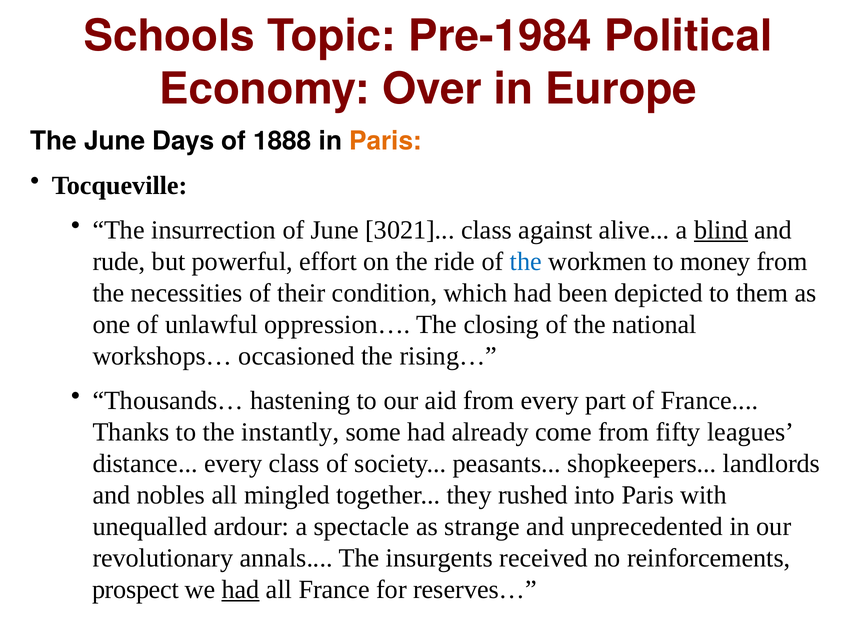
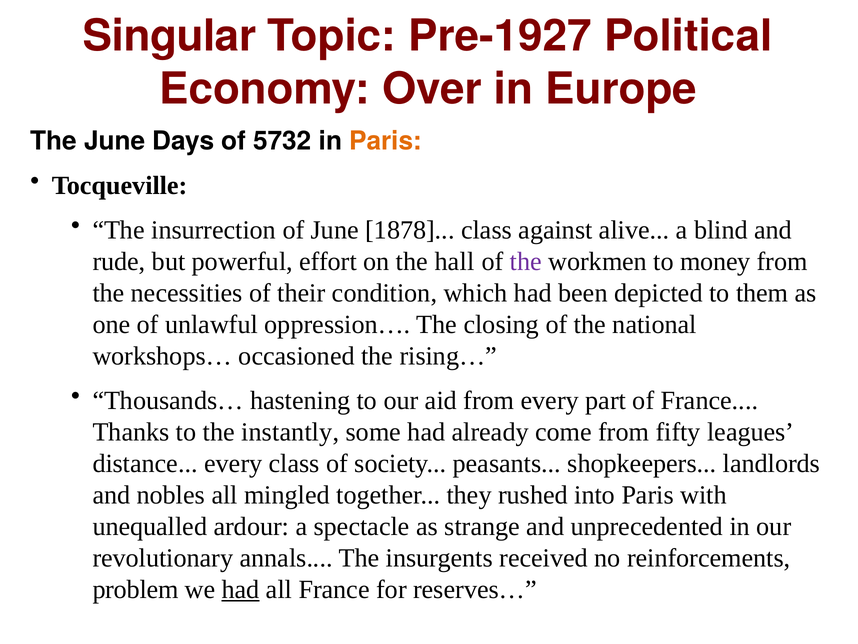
Schools: Schools -> Singular
Pre-1984: Pre-1984 -> Pre-1927
1888: 1888 -> 5732
3021: 3021 -> 1878
blind underline: present -> none
ride: ride -> hall
the at (526, 261) colour: blue -> purple
prospect: prospect -> problem
